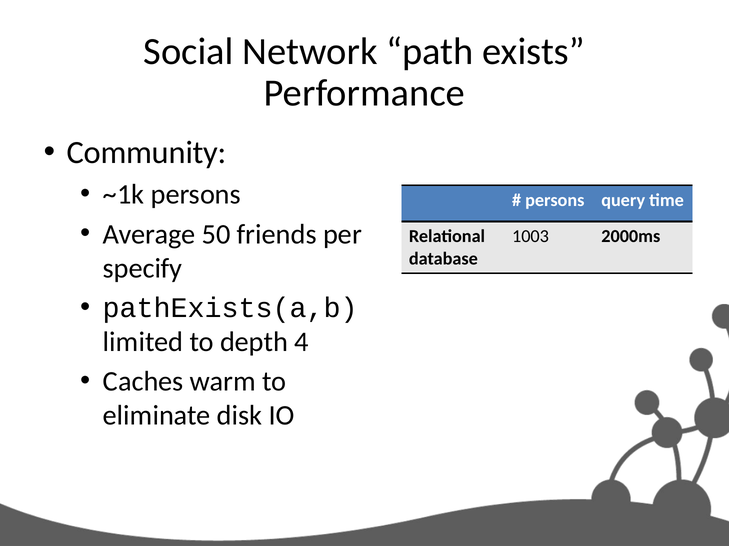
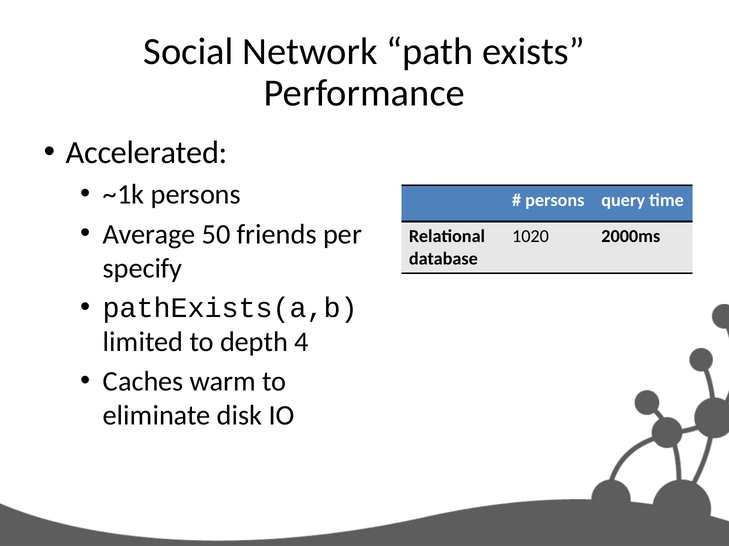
Community: Community -> Accelerated
1003: 1003 -> 1020
